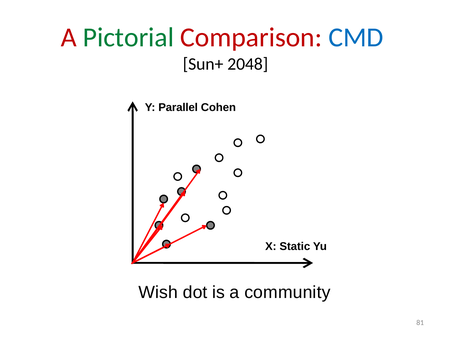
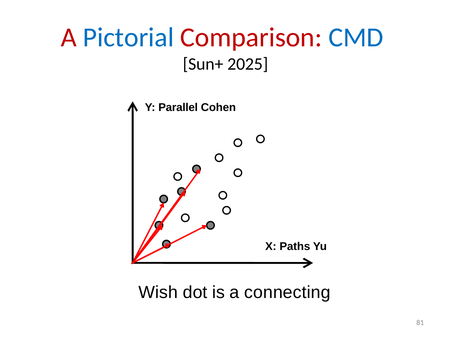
Pictorial colour: green -> blue
2048: 2048 -> 2025
Static: Static -> Paths
community: community -> connecting
